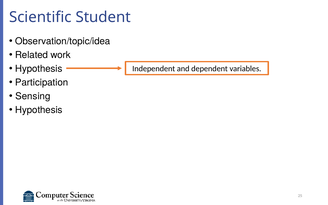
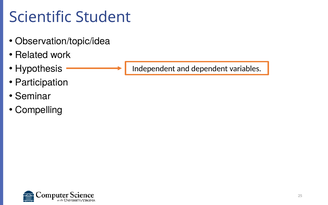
Sensing: Sensing -> Seminar
Hypothesis at (39, 110): Hypothesis -> Compelling
